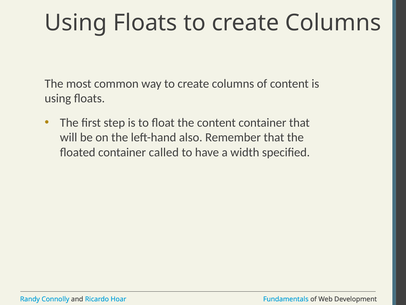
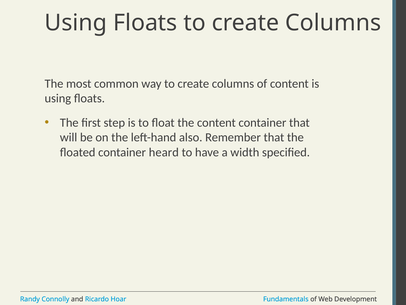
called: called -> heard
